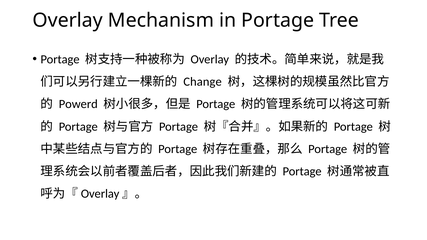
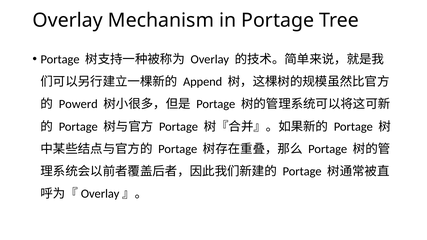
Change: Change -> Append
